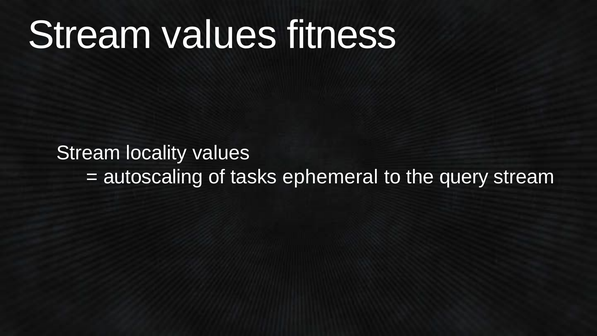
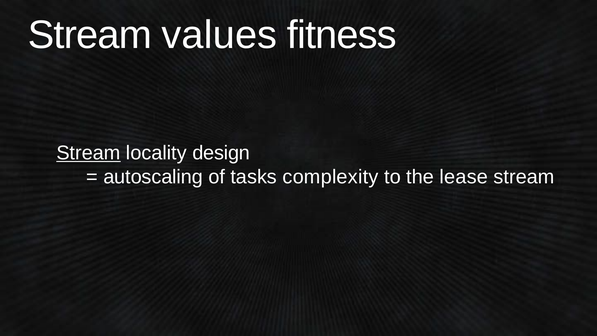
Stream at (88, 153) underline: none -> present
locality values: values -> design
ephemeral: ephemeral -> complexity
query: query -> lease
